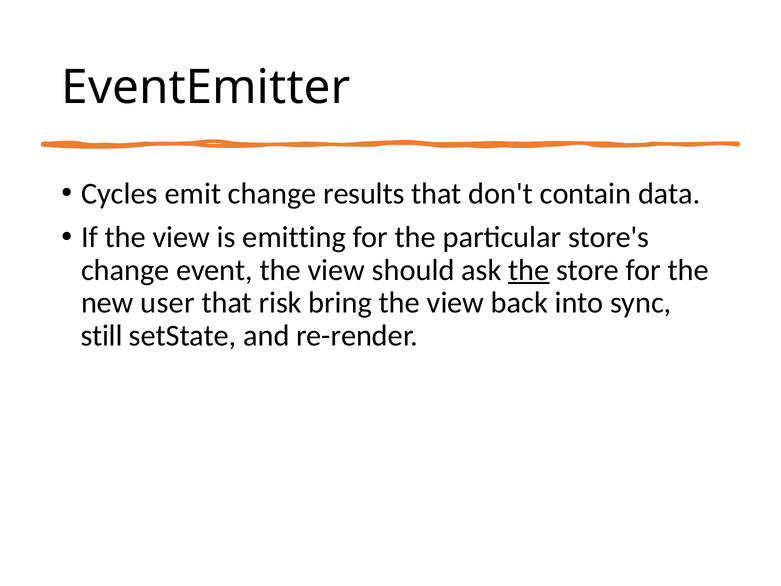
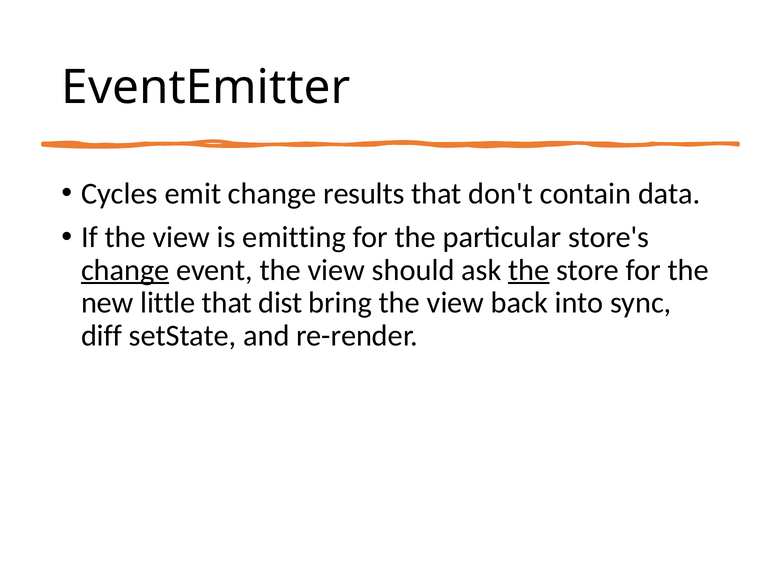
change at (125, 270) underline: none -> present
user: user -> little
risk: risk -> dist
still: still -> diff
